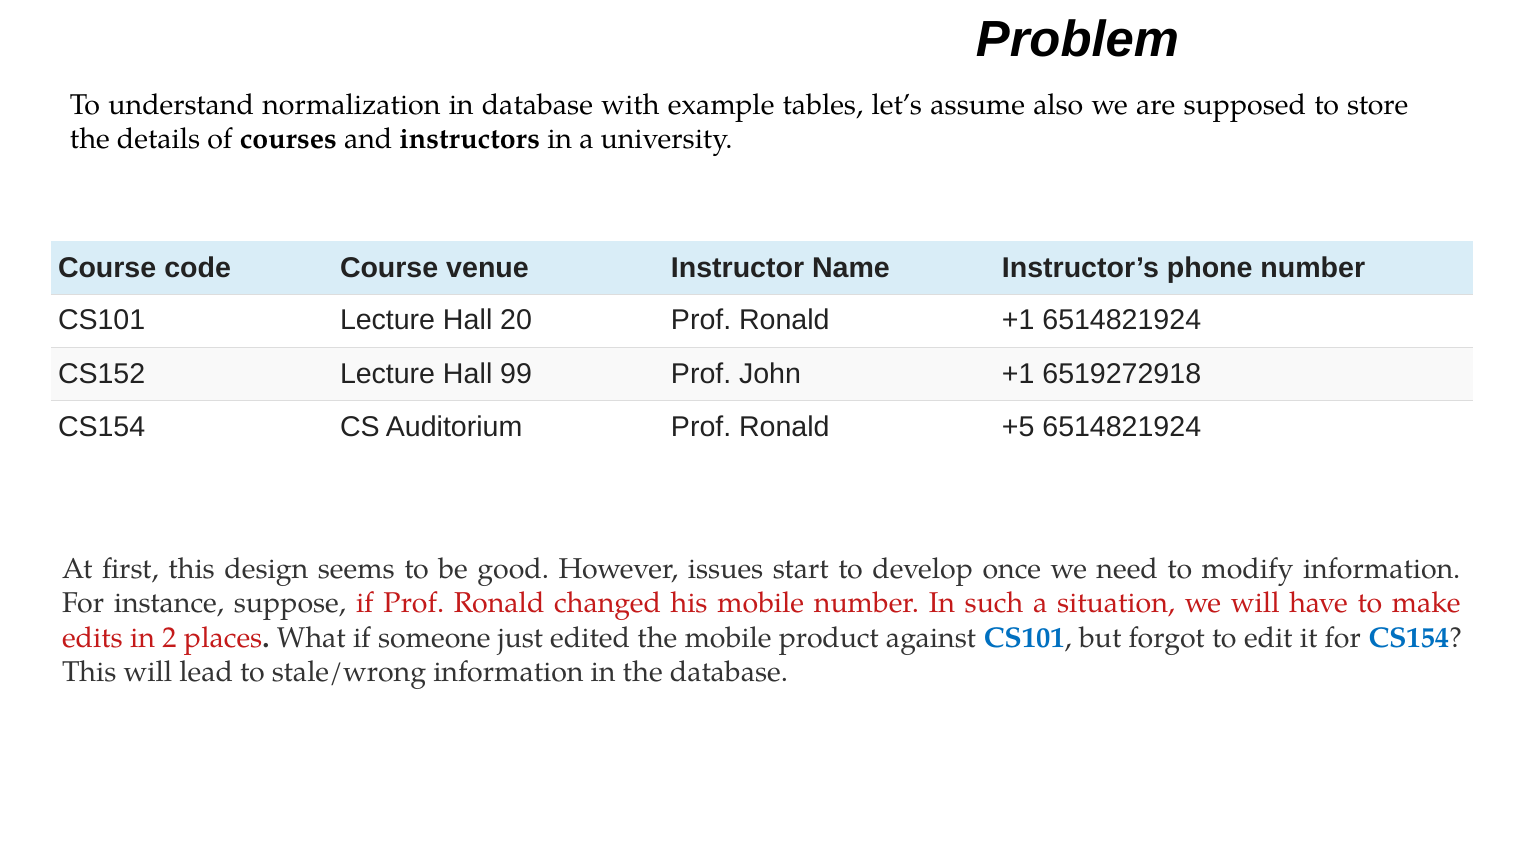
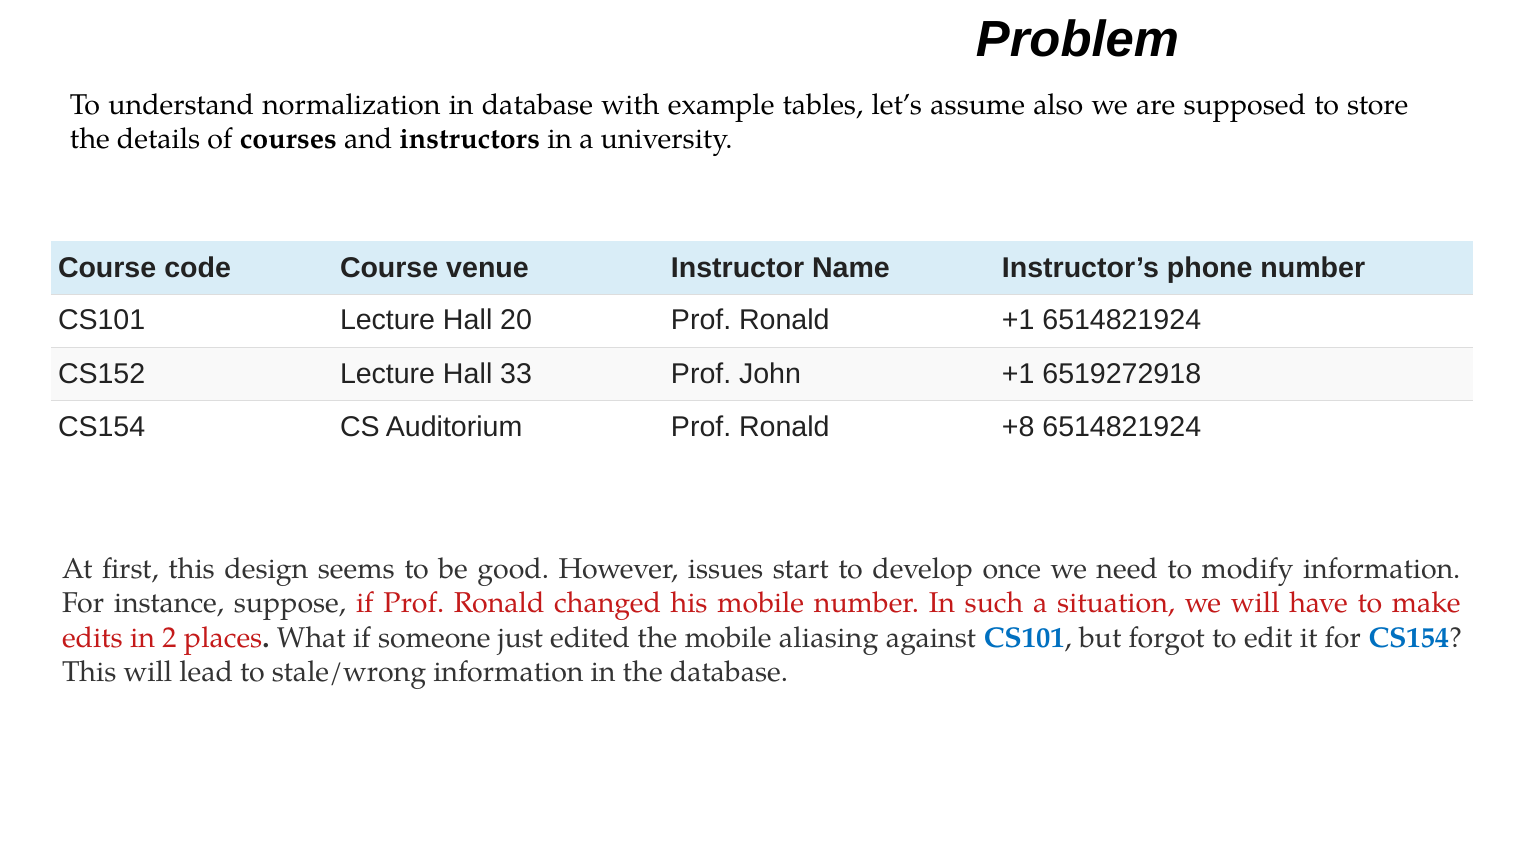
99: 99 -> 33
+5: +5 -> +8
product: product -> aliasing
